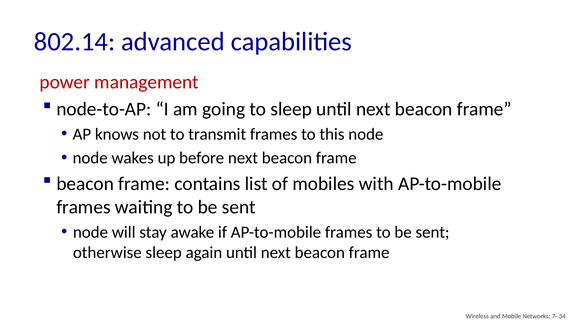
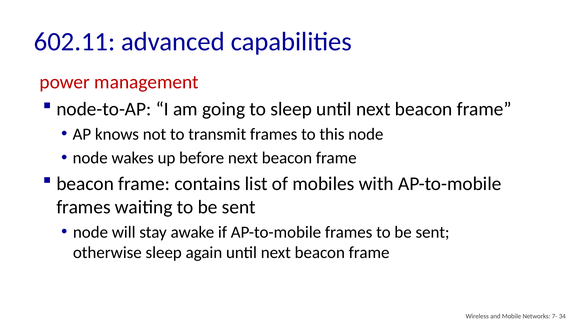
802.14: 802.14 -> 602.11
